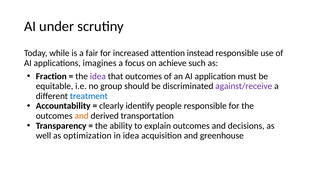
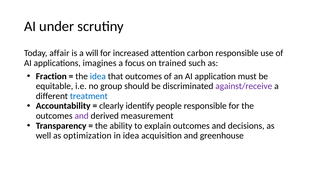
while: while -> affair
fair: fair -> will
instead: instead -> carbon
achieve: achieve -> trained
idea at (98, 76) colour: purple -> blue
and at (82, 116) colour: orange -> purple
transportation: transportation -> measurement
